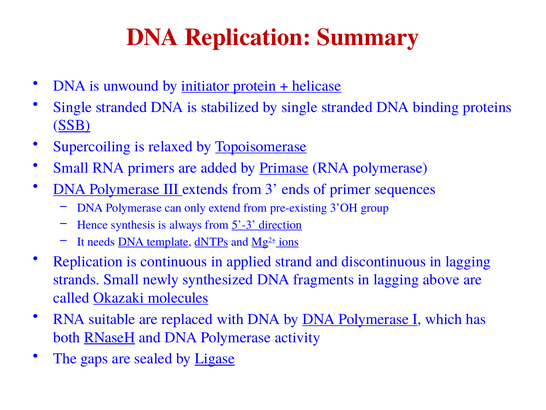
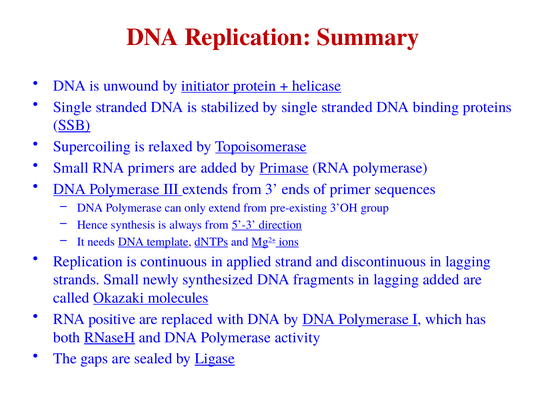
lagging above: above -> added
suitable: suitable -> positive
